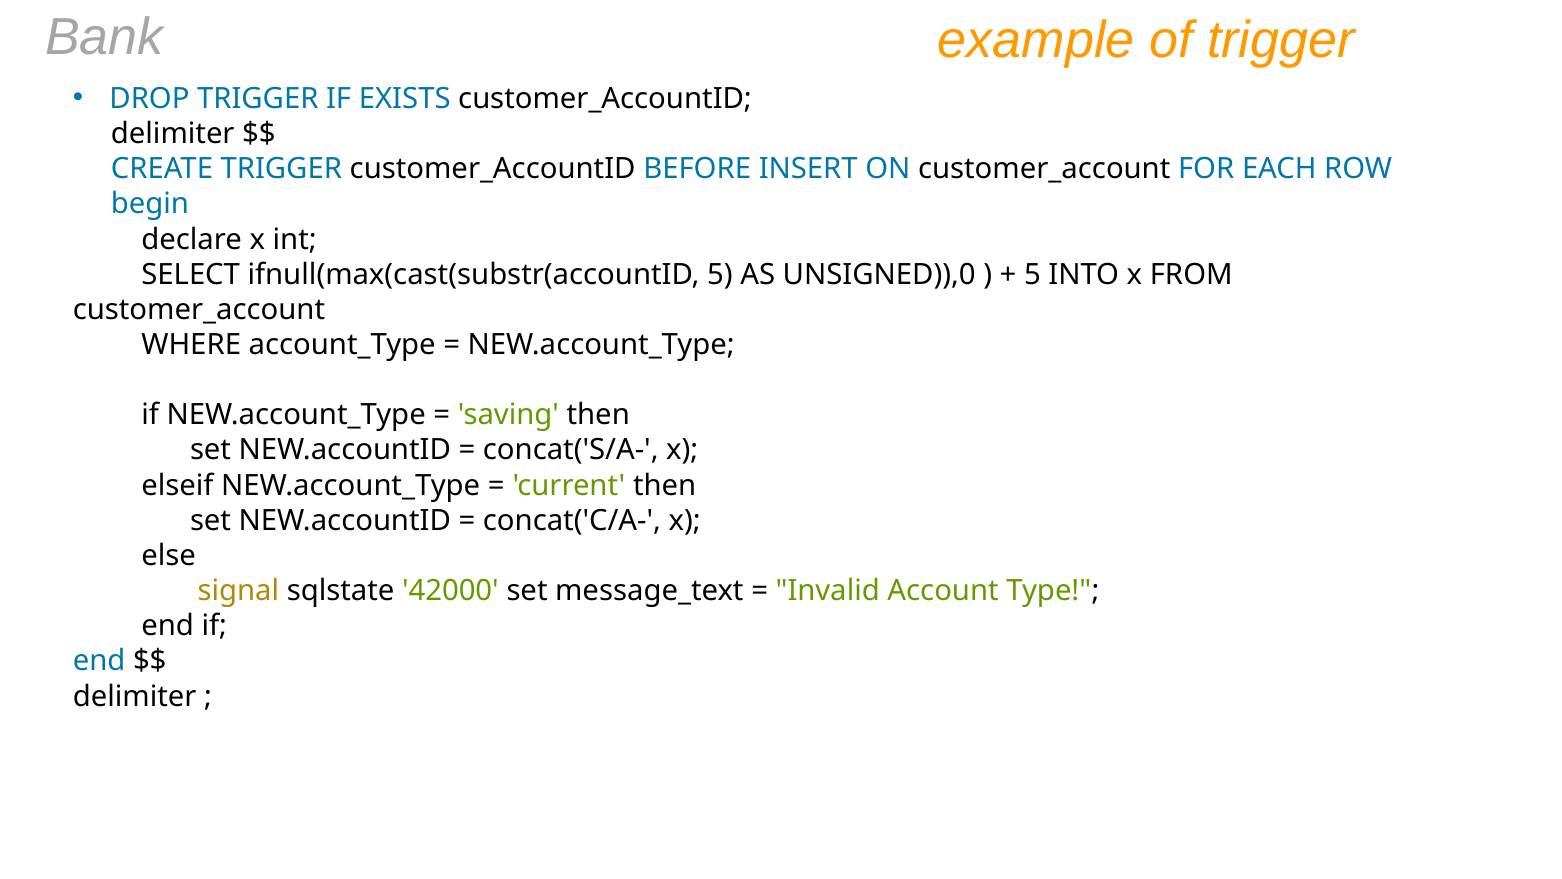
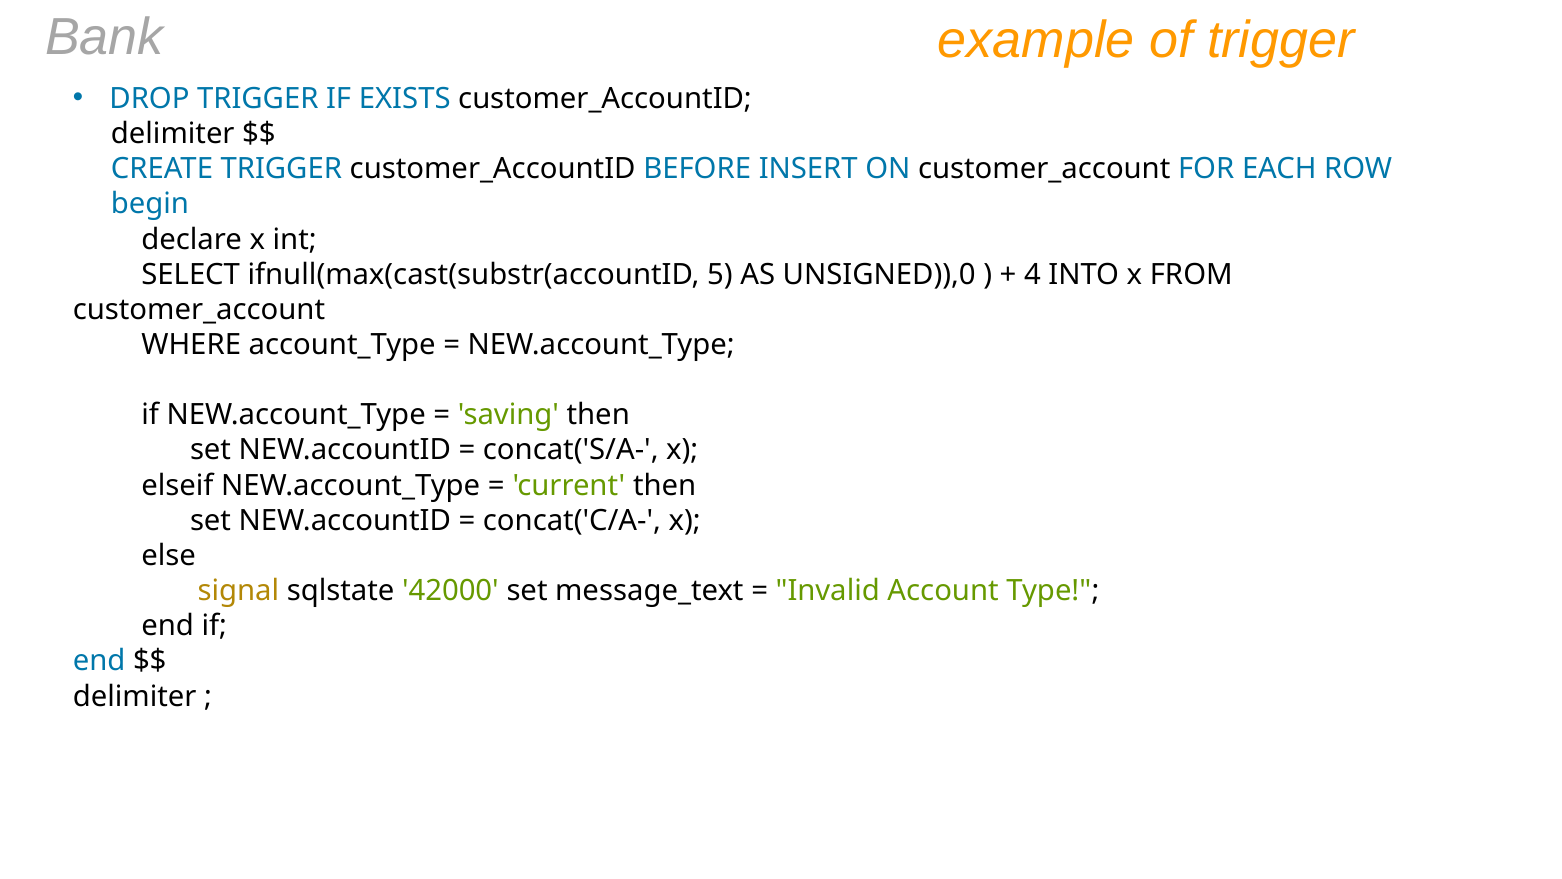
5 at (1032, 274): 5 -> 4
